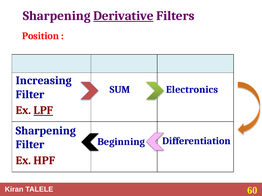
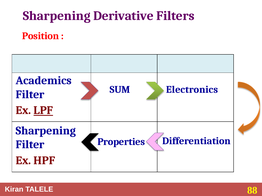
Derivative underline: present -> none
Increasing: Increasing -> Academics
Beginning: Beginning -> Properties
60: 60 -> 88
